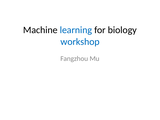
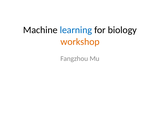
workshop colour: blue -> orange
